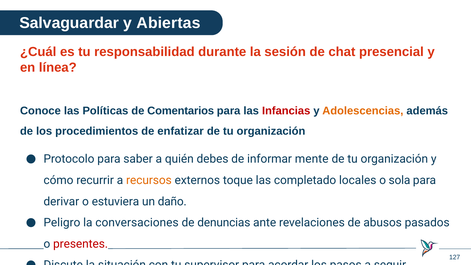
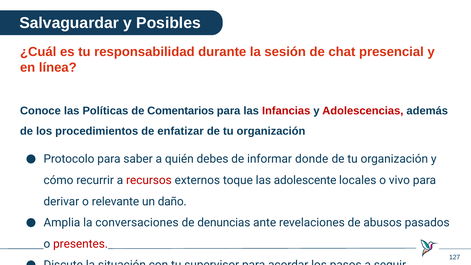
Abiertas: Abiertas -> Posibles
Adolescencias colour: orange -> red
mente: mente -> donde
recursos colour: orange -> red
completado: completado -> adolescente
locales o sola: sola -> vivo
estuviera: estuviera -> relevante
Peligro: Peligro -> Amplia
